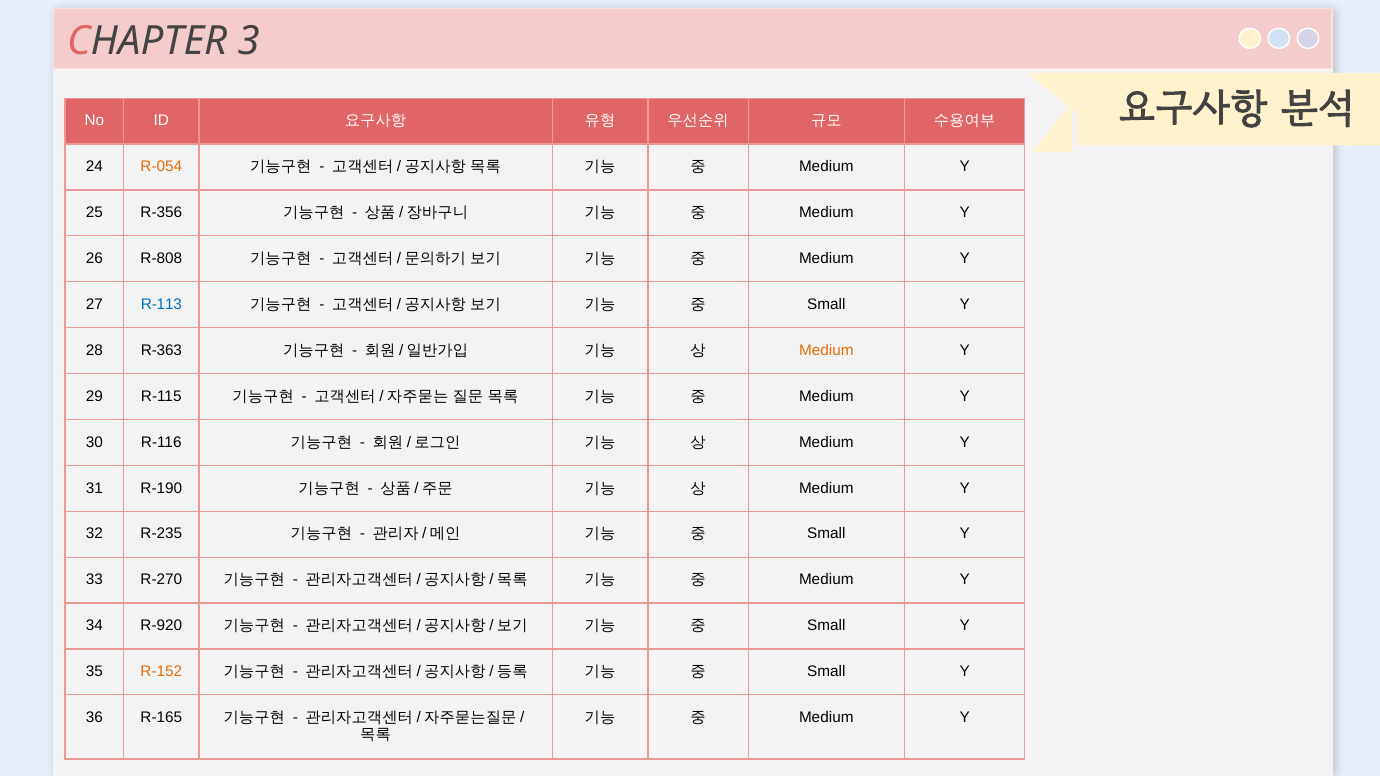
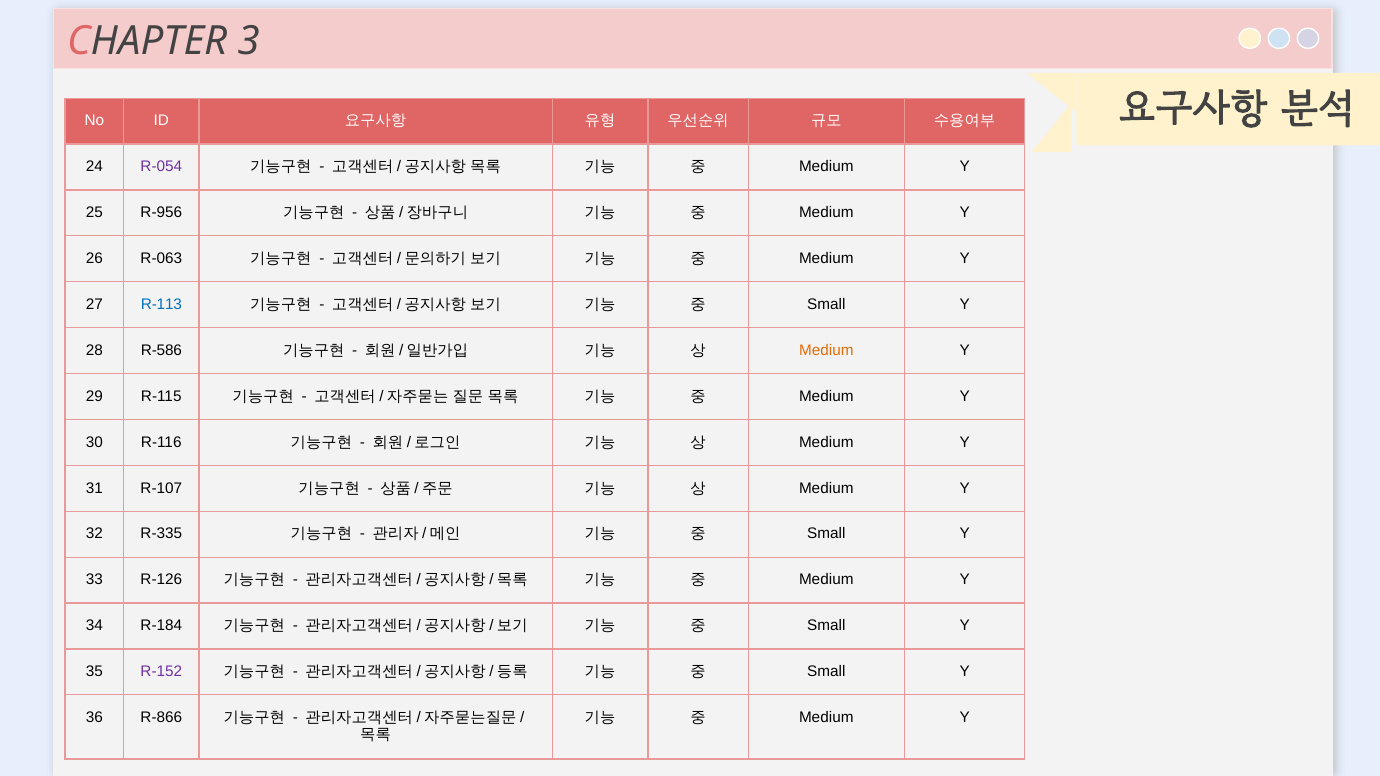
R-054 colour: orange -> purple
R-356: R-356 -> R-956
R-808: R-808 -> R-063
R-363: R-363 -> R-586
R-190: R-190 -> R-107
R-235: R-235 -> R-335
R-270: R-270 -> R-126
R-920: R-920 -> R-184
R-152 colour: orange -> purple
R-165: R-165 -> R-866
